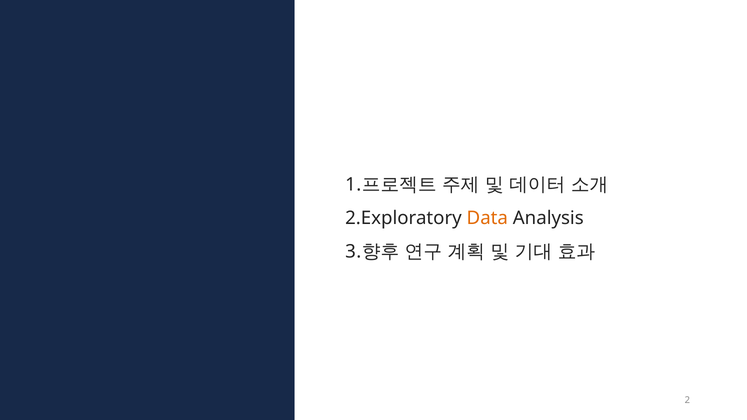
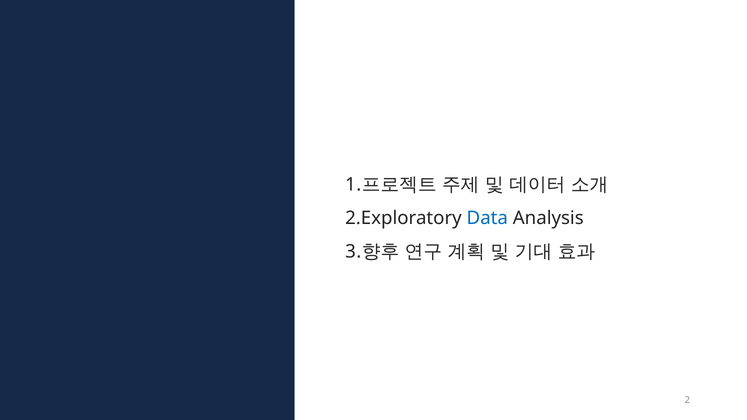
Data colour: orange -> blue
